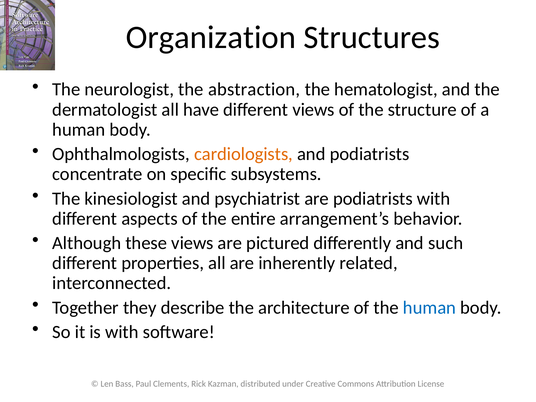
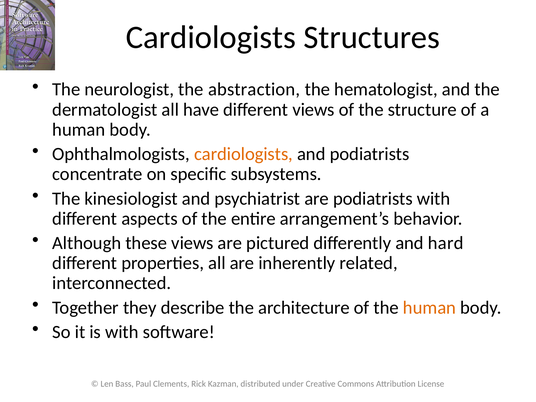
Organization at (211, 38): Organization -> Cardiologists
such: such -> hard
human at (429, 308) colour: blue -> orange
